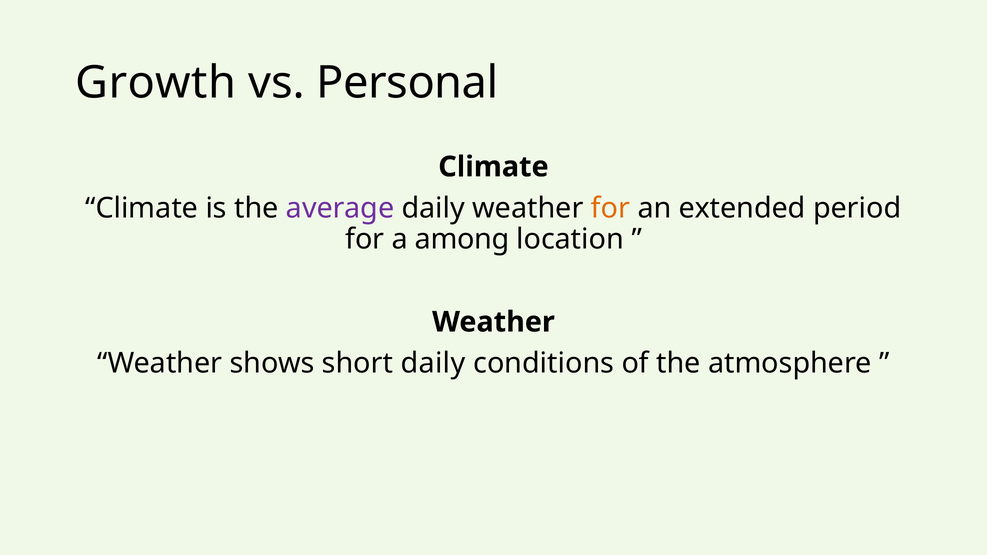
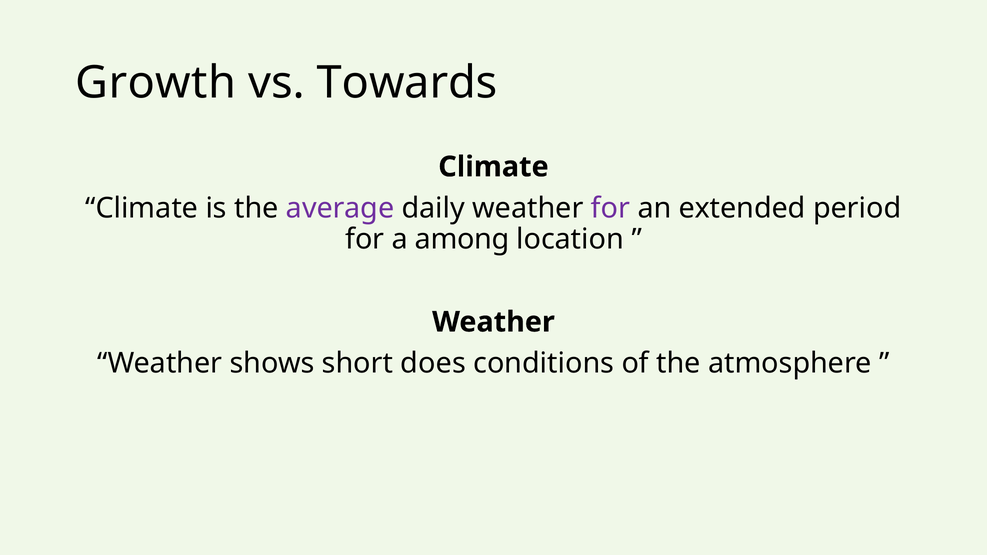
Personal: Personal -> Towards
for at (611, 208) colour: orange -> purple
short daily: daily -> does
